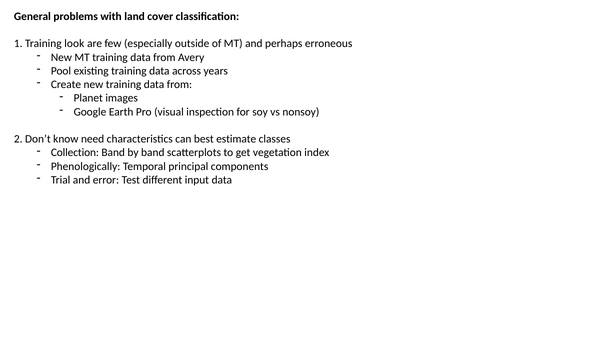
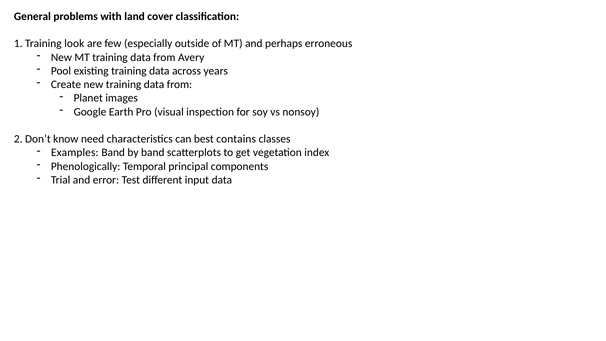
estimate: estimate -> contains
Collection: Collection -> Examples
